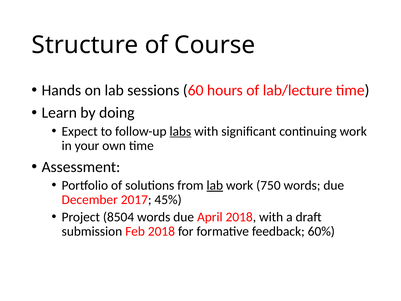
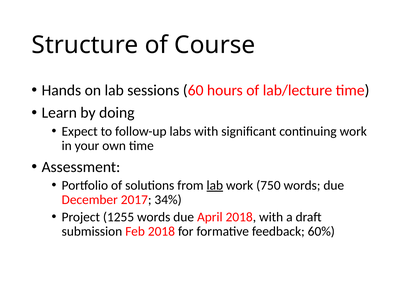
labs underline: present -> none
45%: 45% -> 34%
8504: 8504 -> 1255
